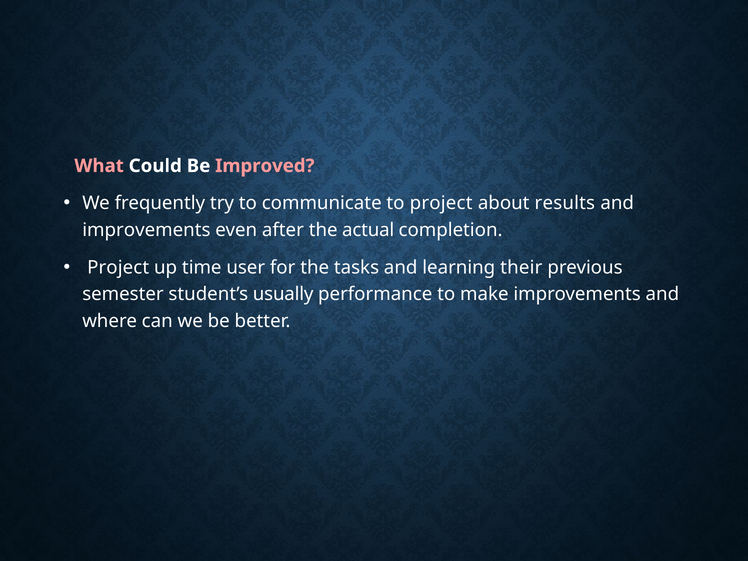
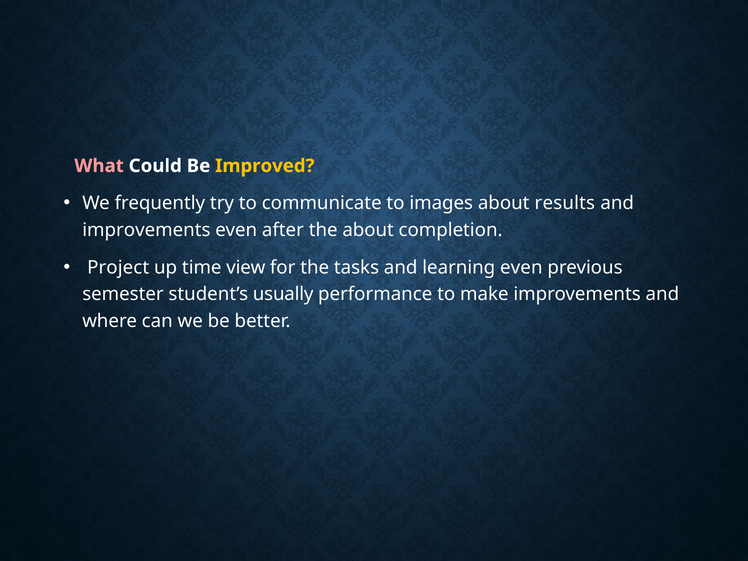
Improved colour: pink -> yellow
to project: project -> images
the actual: actual -> about
user: user -> view
learning their: their -> even
